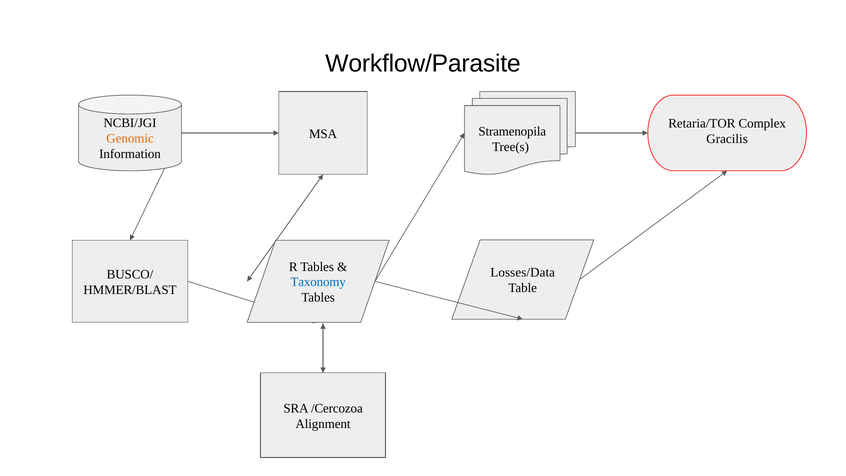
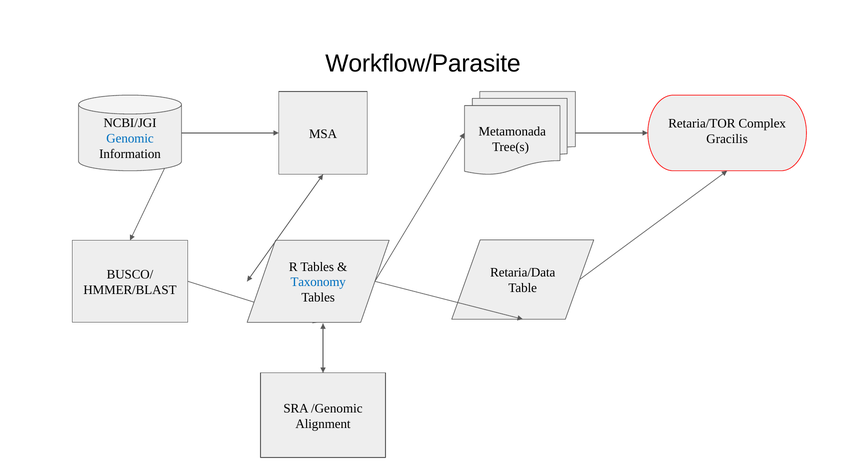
Stramenopila: Stramenopila -> Metamonada
Genomic colour: orange -> blue
Losses/Data: Losses/Data -> Retaria/Data
/Cercozoa: /Cercozoa -> /Genomic
